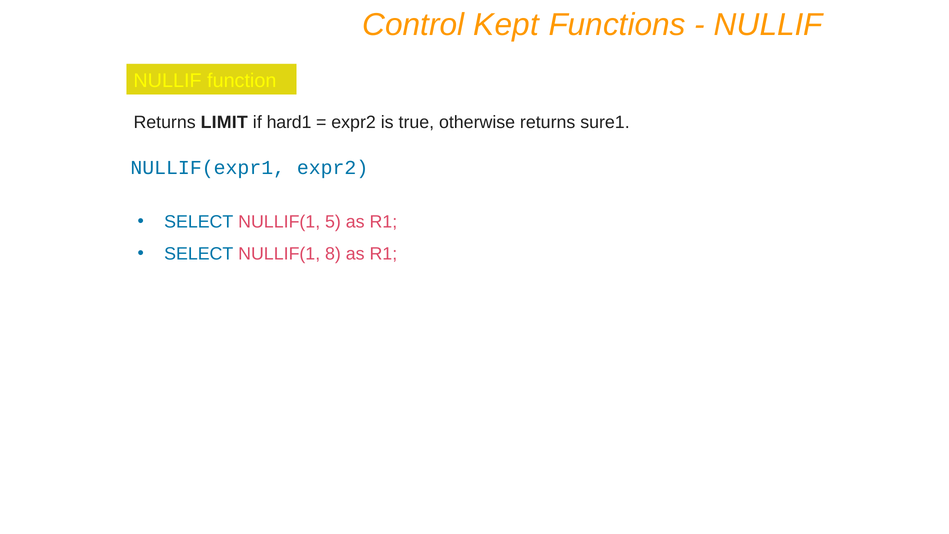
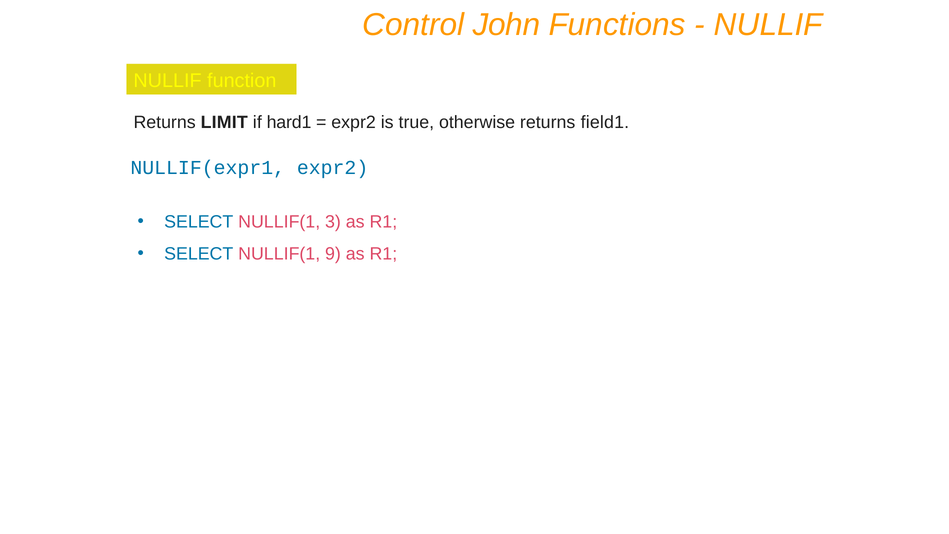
Kept: Kept -> John
sure1: sure1 -> field1
5: 5 -> 3
8: 8 -> 9
